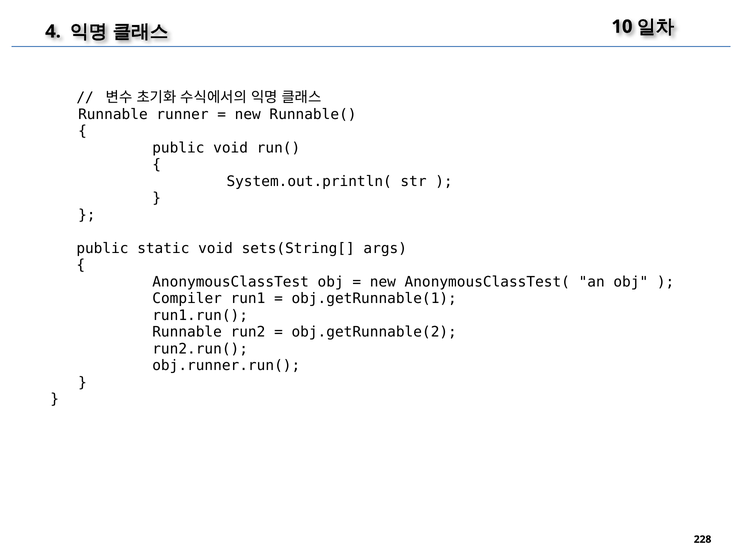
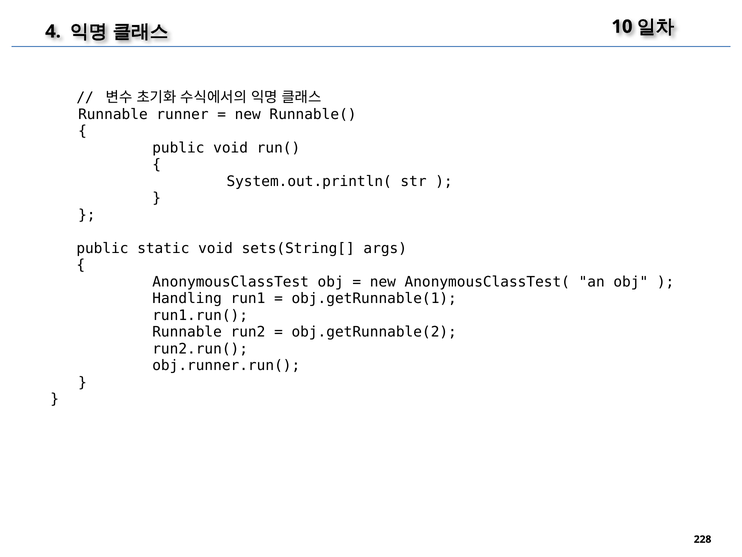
Compiler: Compiler -> Handling
